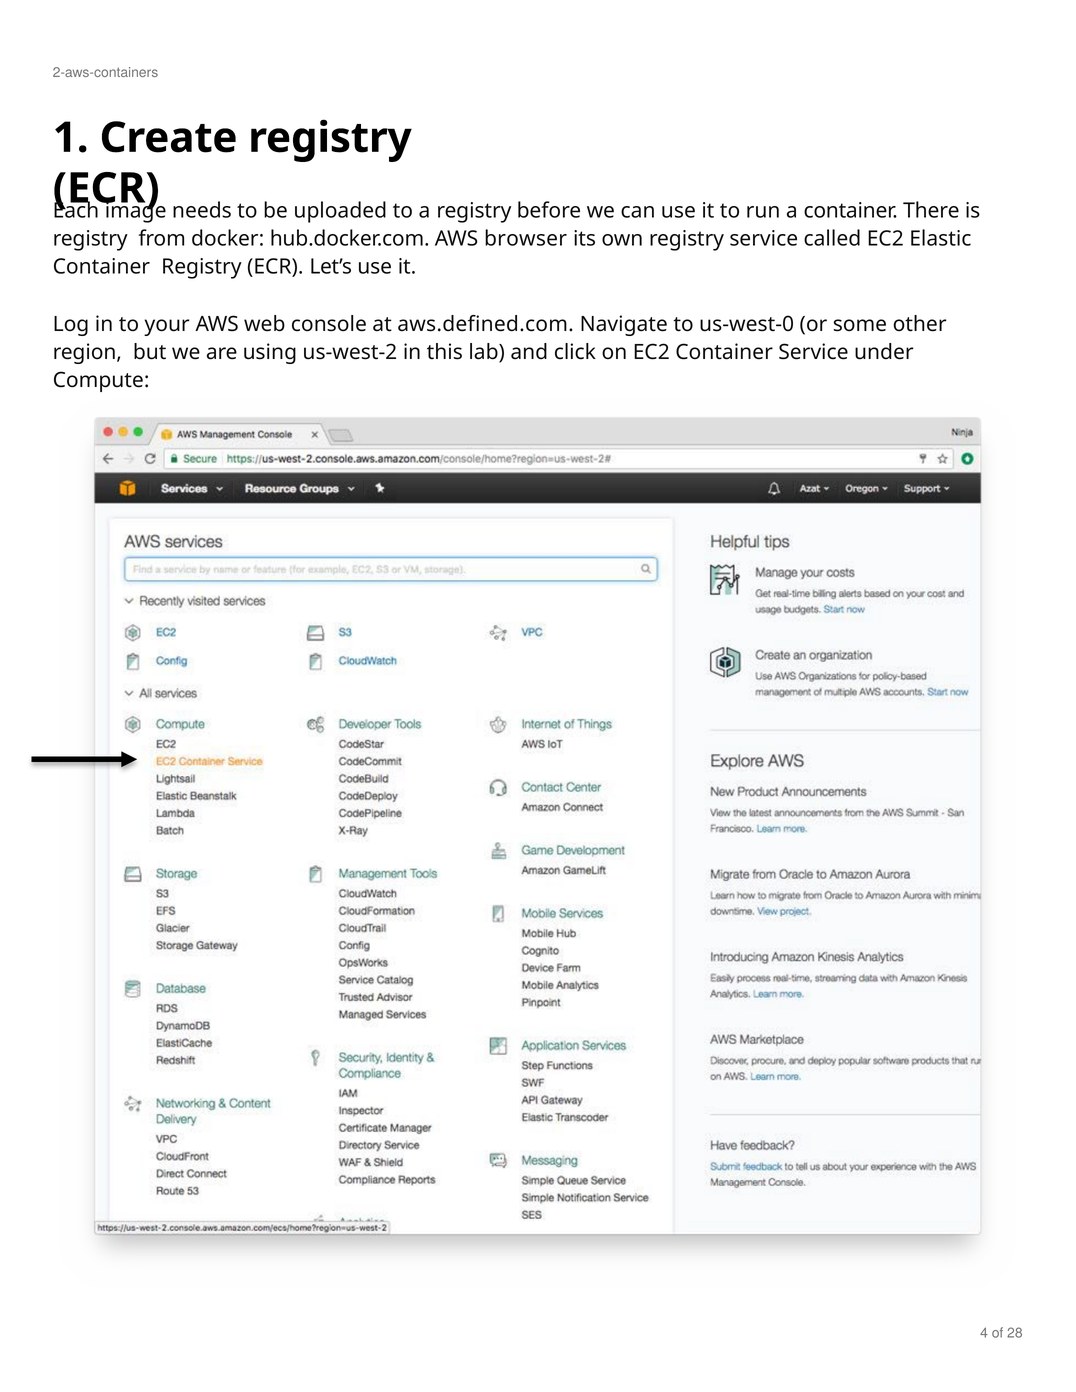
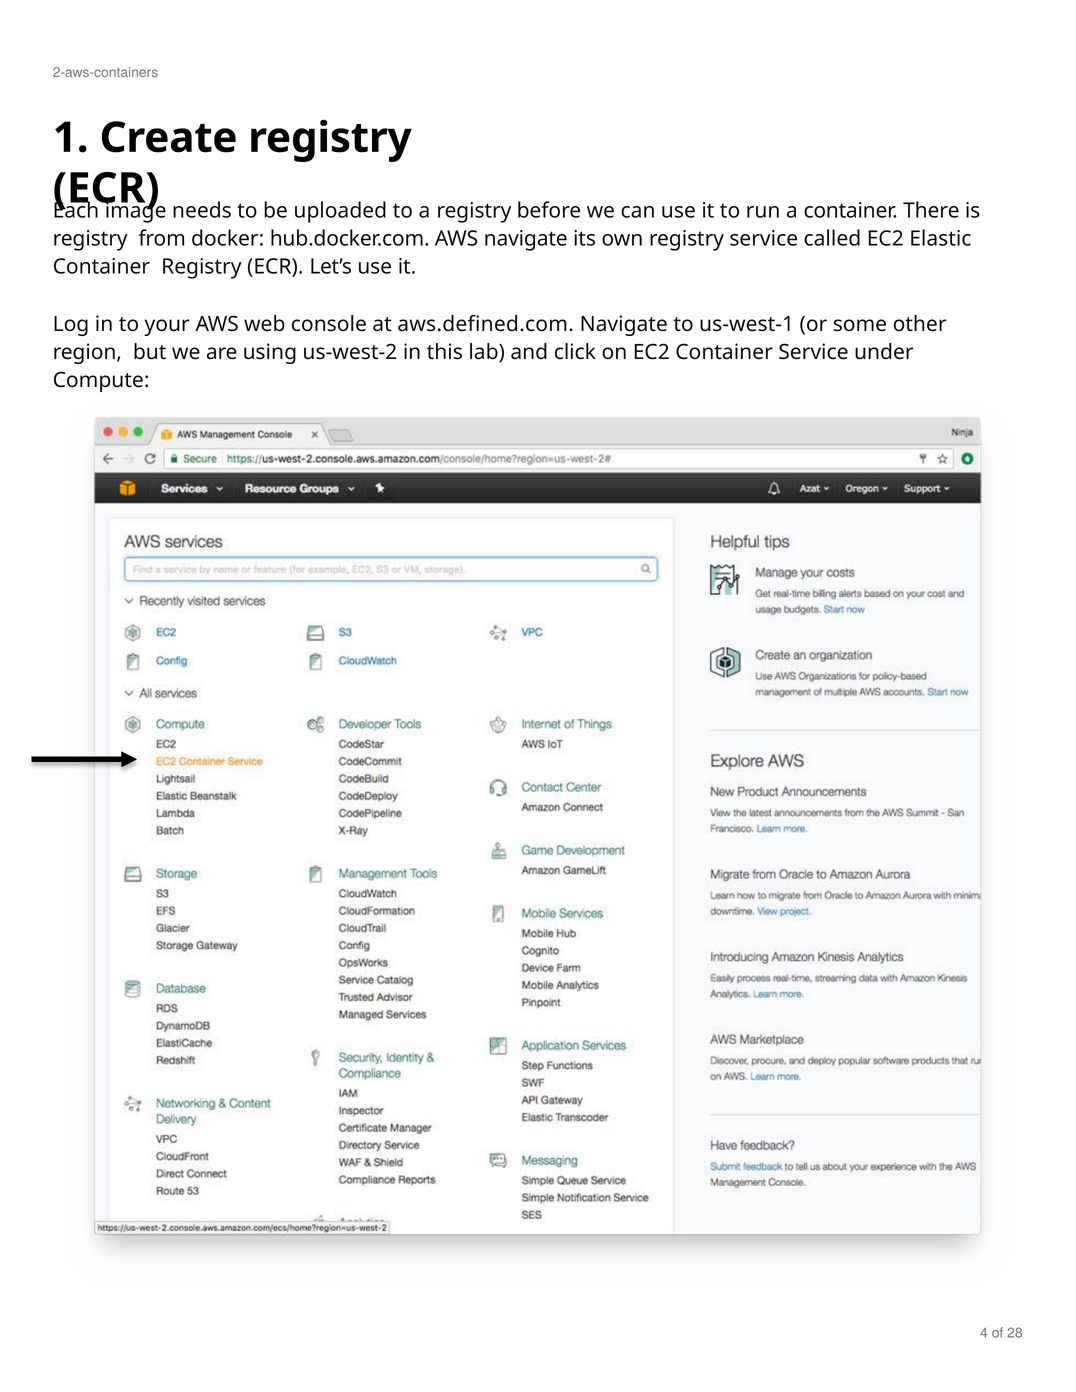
AWS browser: browser -> navigate
us-west-0: us-west-0 -> us-west-1
